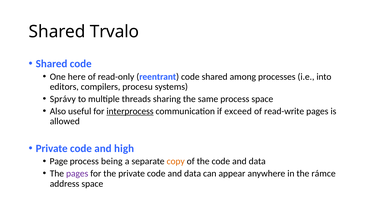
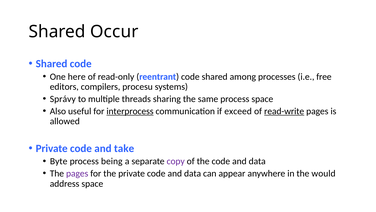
Trvalo: Trvalo -> Occur
into: into -> free
read-write underline: none -> present
high: high -> take
Page: Page -> Byte
copy colour: orange -> purple
rámce: rámce -> would
